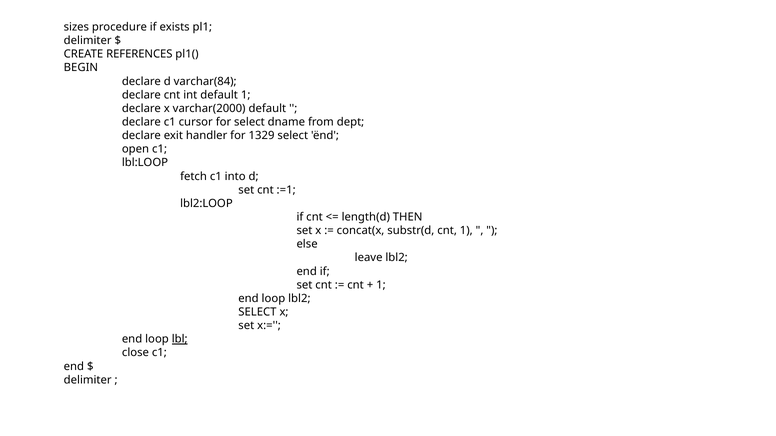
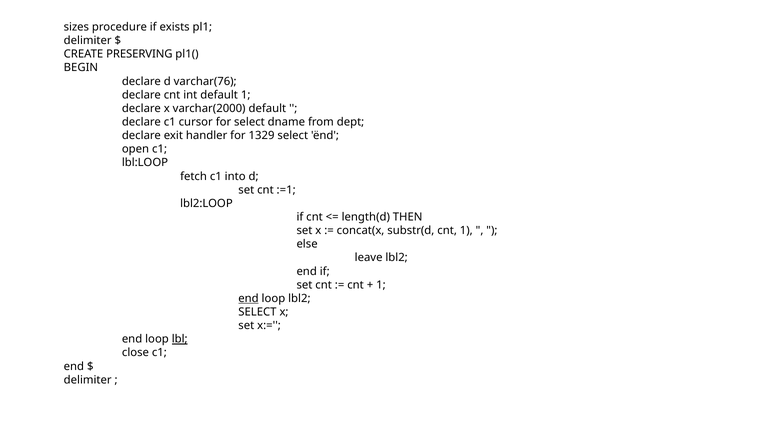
REFERENCES: REFERENCES -> PRESERVING
varchar(84: varchar(84 -> varchar(76
end at (249, 299) underline: none -> present
